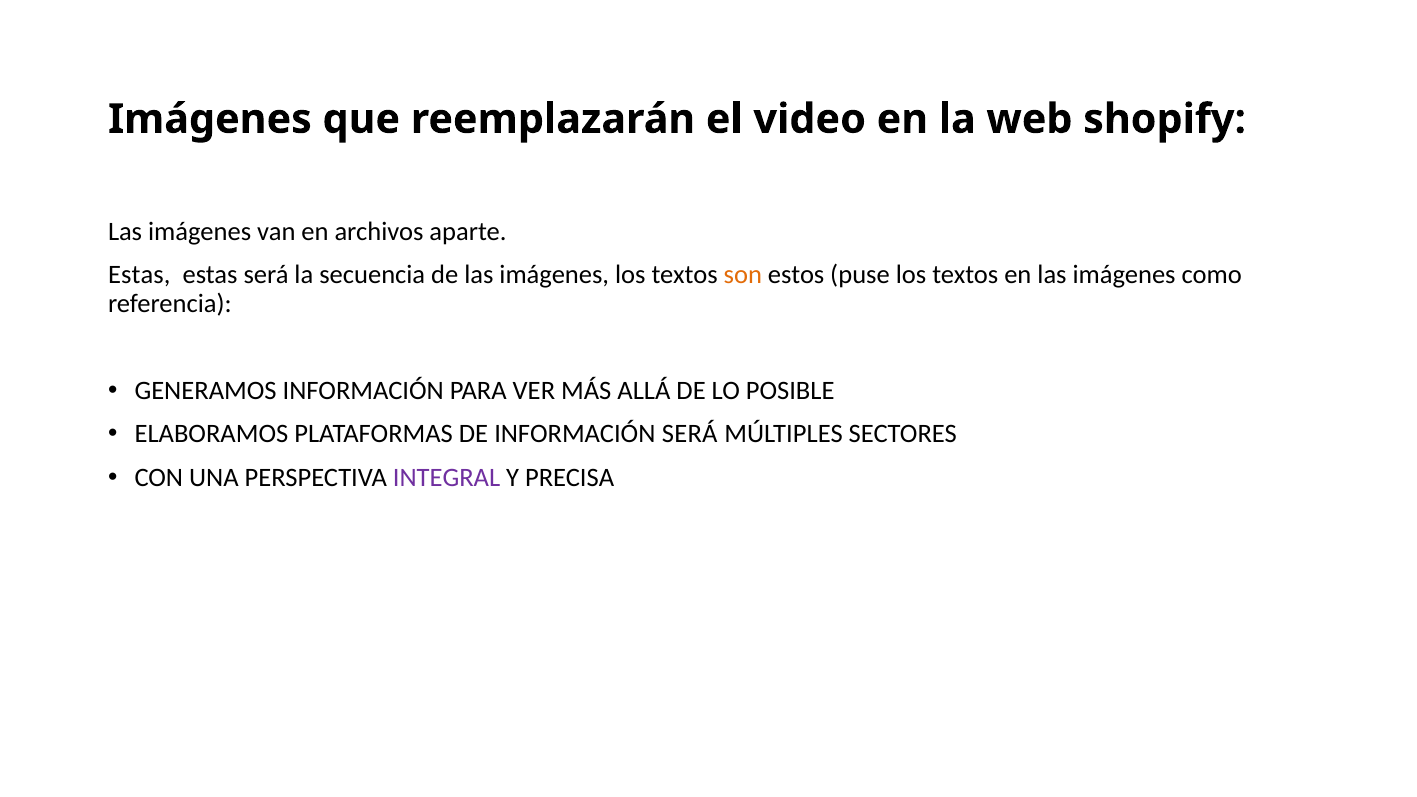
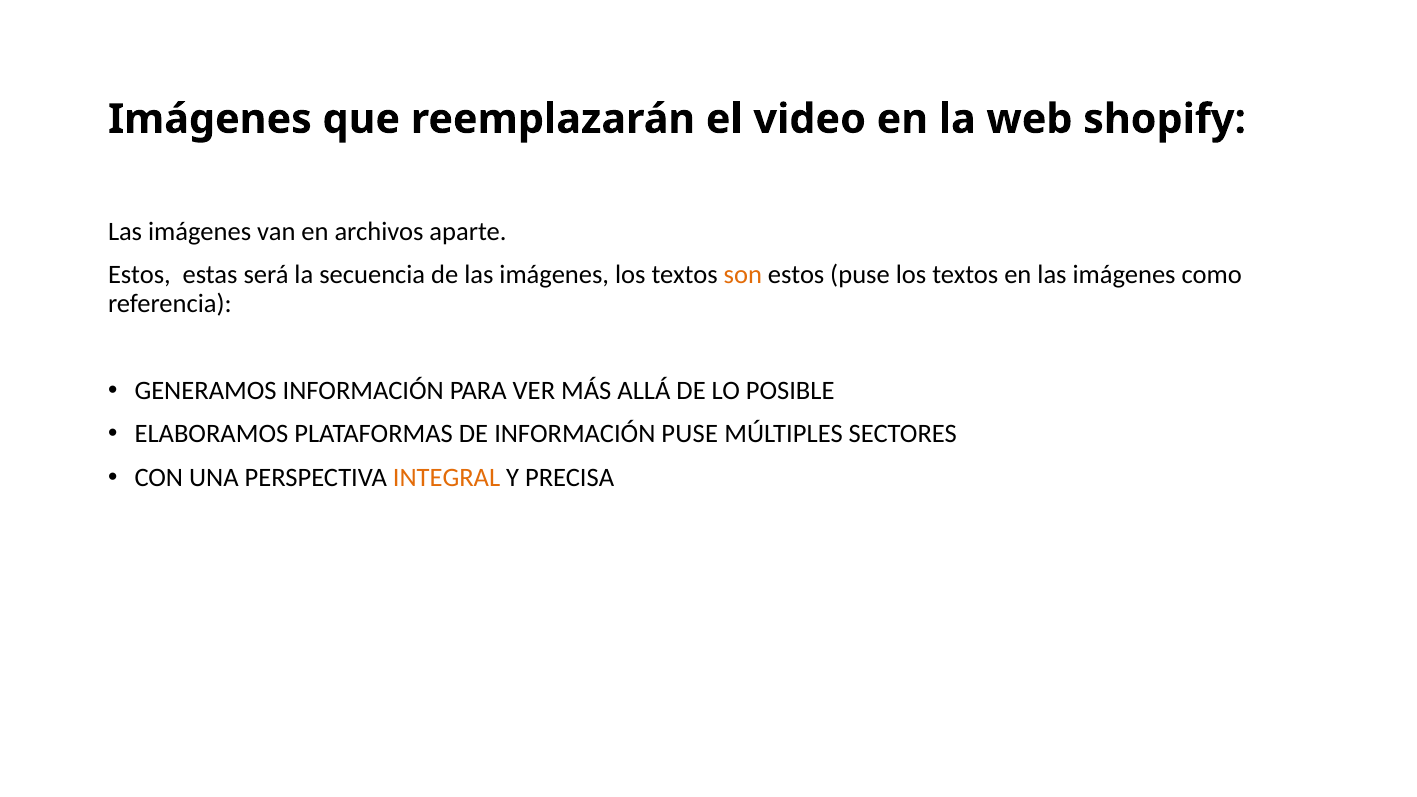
Estas at (139, 275): Estas -> Estos
INFORMACIÓN SERÁ: SERÁ -> PUSE
INTEGRAL colour: purple -> orange
